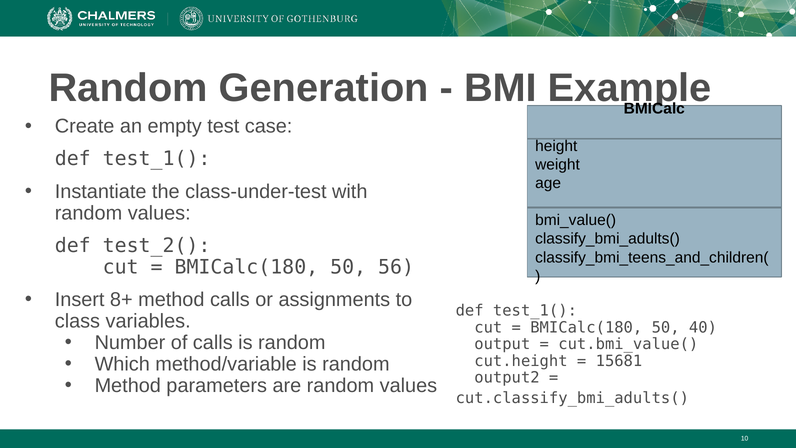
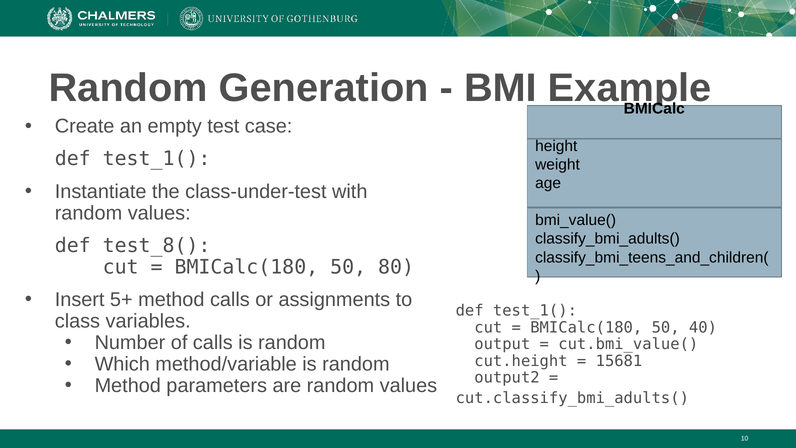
test_2(: test_2( -> test_8(
56: 56 -> 80
8+: 8+ -> 5+
